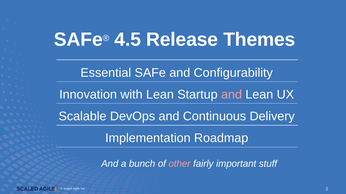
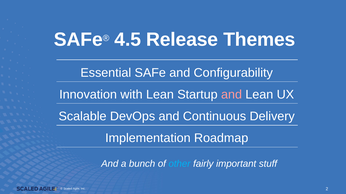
other colour: pink -> light blue
